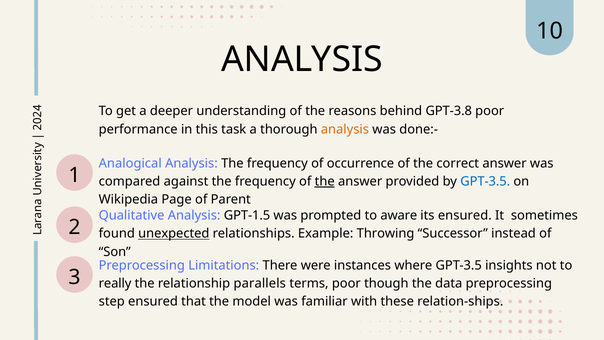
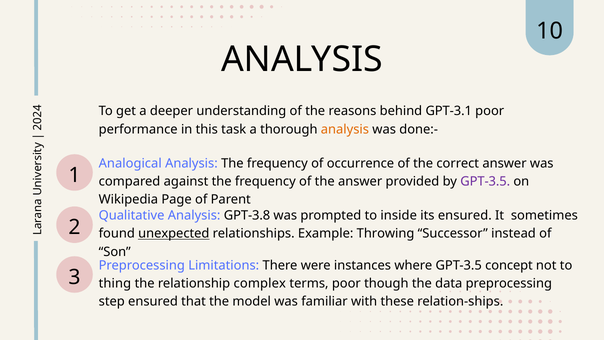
GPT-3.8: GPT-3.8 -> GPT-3.1
the at (325, 181) underline: present -> none
GPT-3.5 at (485, 181) colour: blue -> purple
GPT-1.5: GPT-1.5 -> GPT-3.8
aware: aware -> inside
insights: insights -> concept
really: really -> thing
parallels: parallels -> complex
